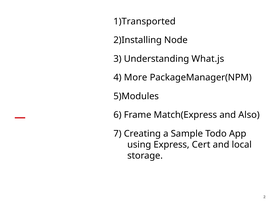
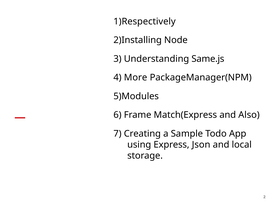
1)Transported: 1)Transported -> 1)Respectively
What.js: What.js -> Same.js
Cert: Cert -> Json
